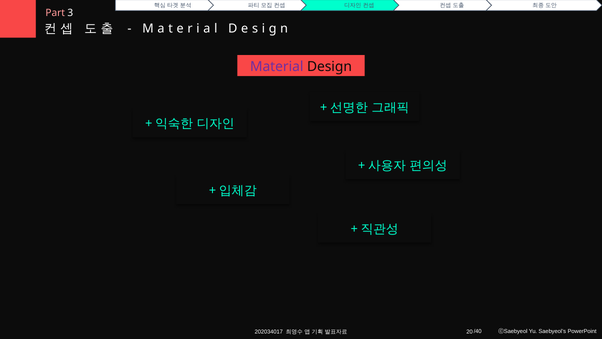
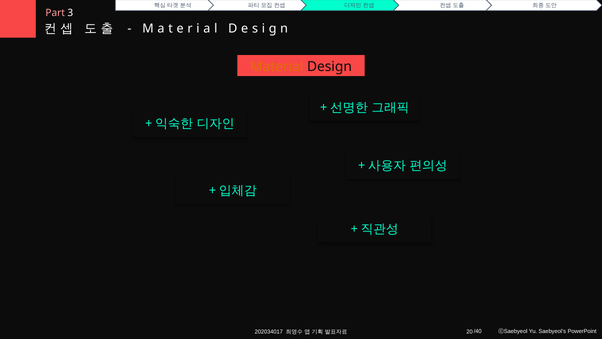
Material colour: purple -> orange
